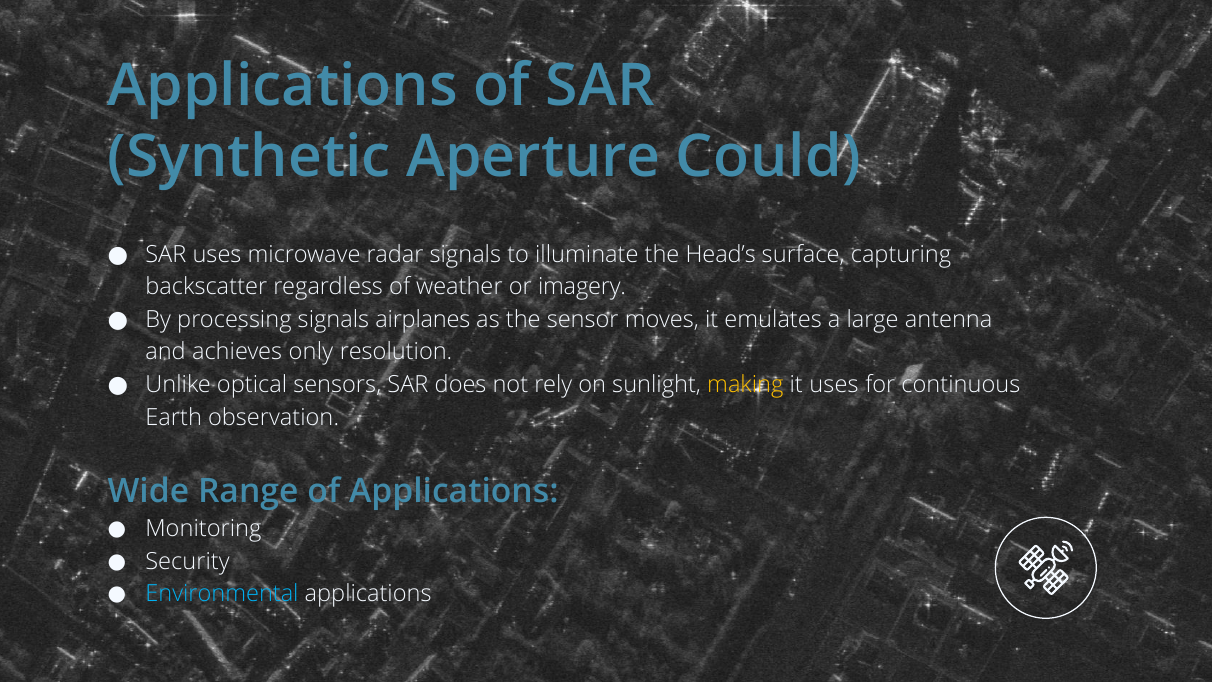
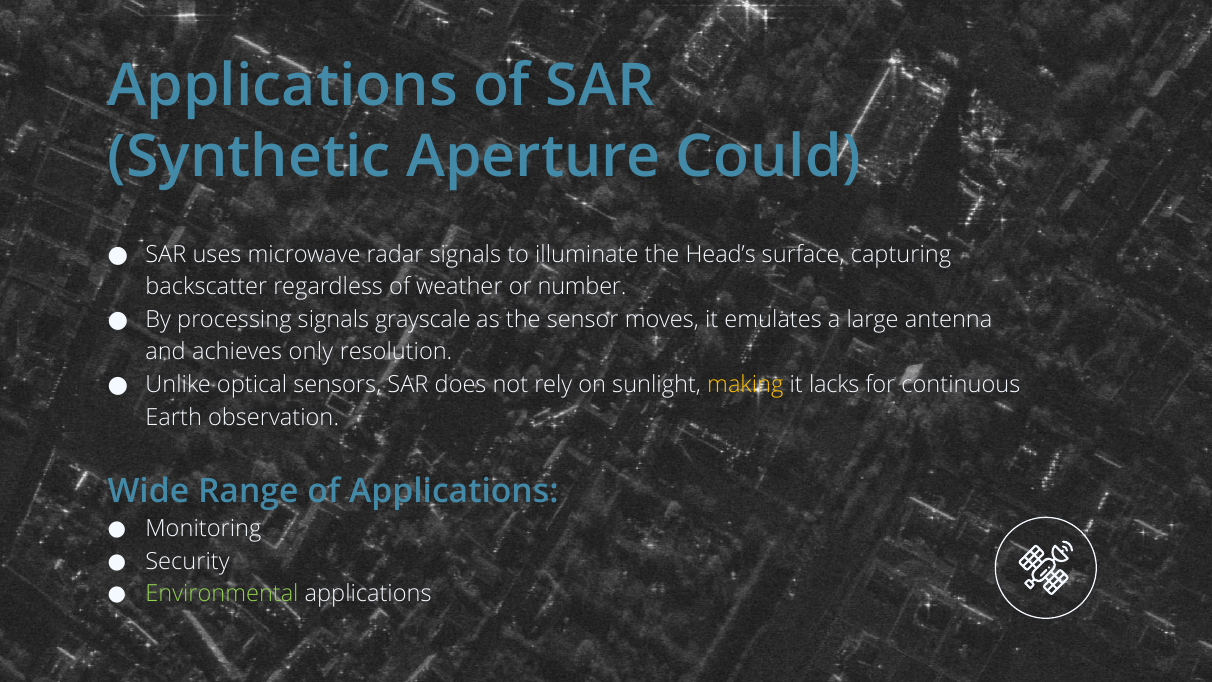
imagery: imagery -> number
airplanes: airplanes -> grayscale
it uses: uses -> lacks
Environmental colour: light blue -> light green
